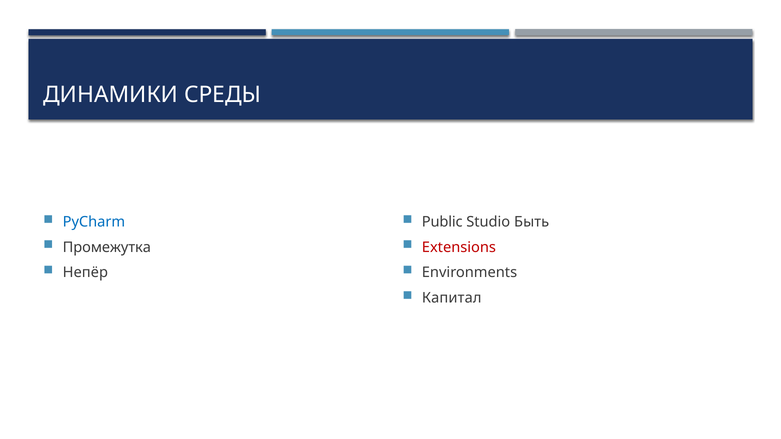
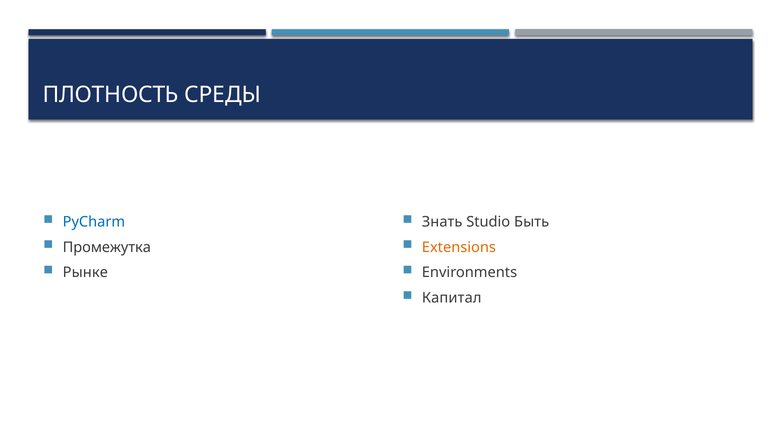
ДИНАМИКИ: ДИНАМИКИ -> ПЛОТНОСТЬ
Public: Public -> Знать
Extensions colour: red -> orange
Непёр: Непёр -> Рынке
